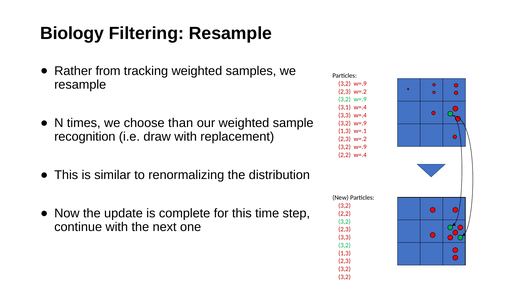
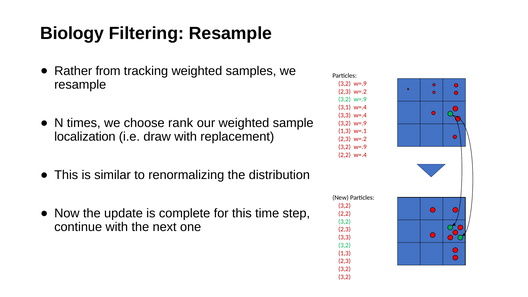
than: than -> rank
recognition: recognition -> localization
